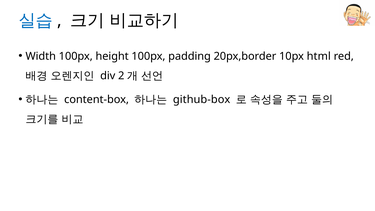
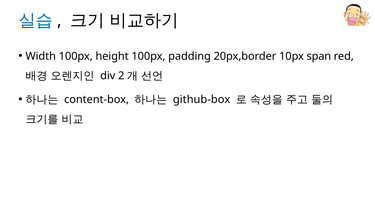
html: html -> span
